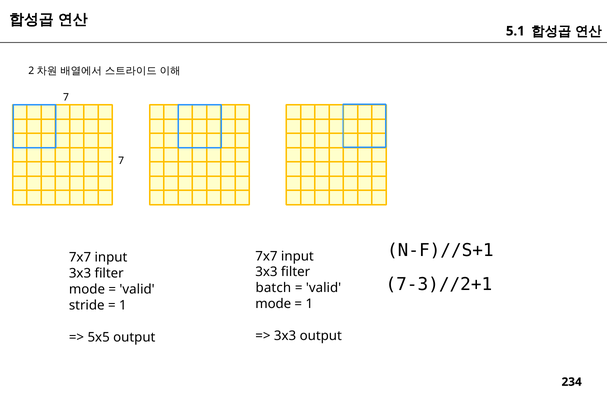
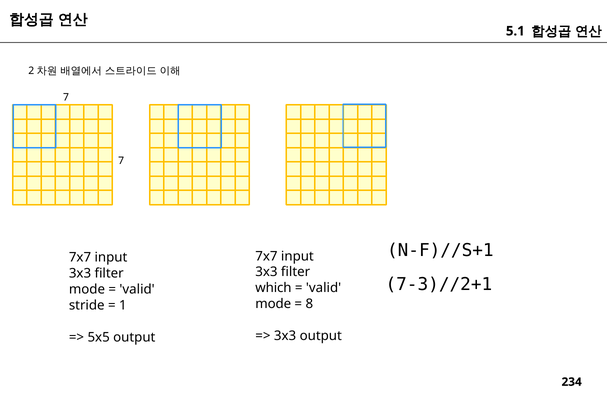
batch: batch -> which
1 at (309, 304): 1 -> 8
